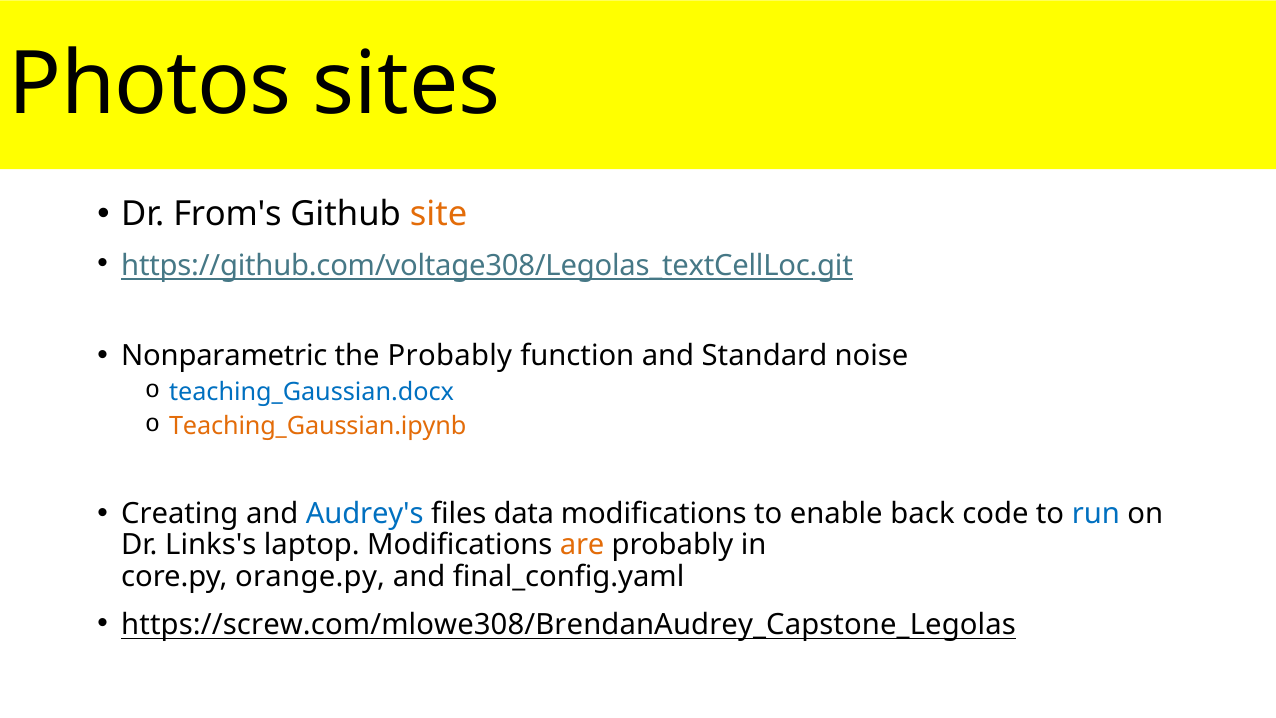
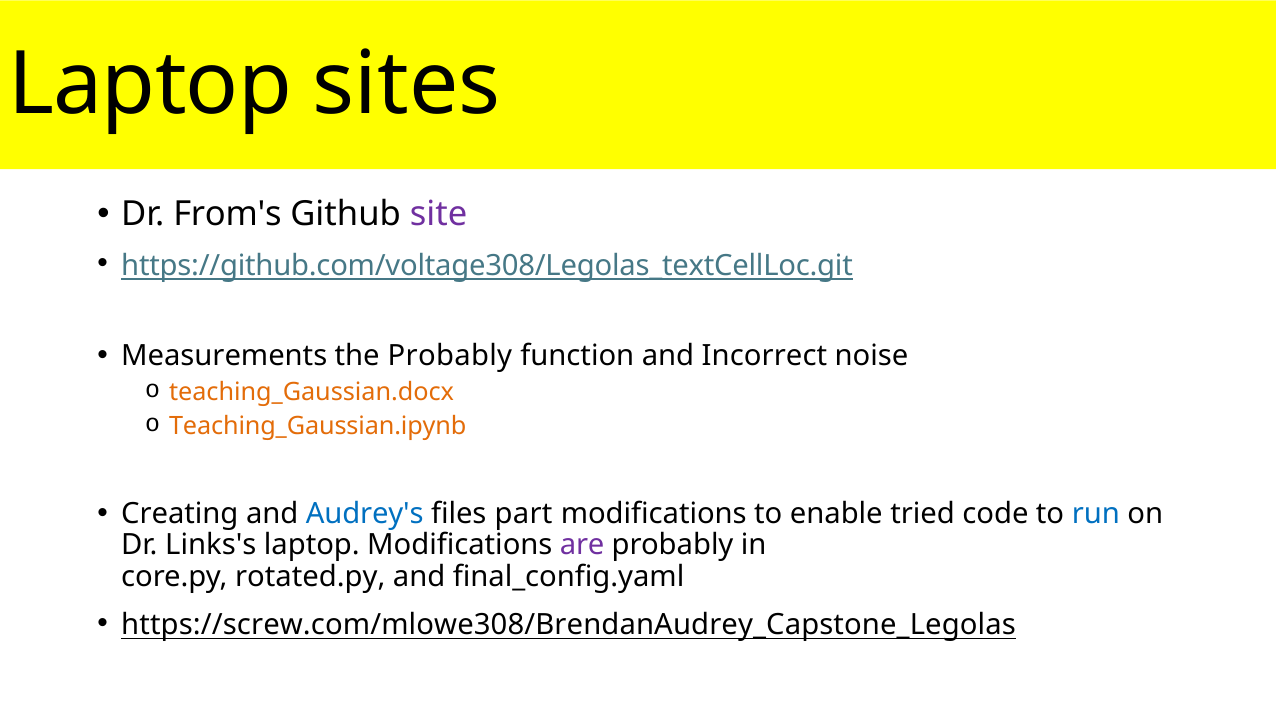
Photos at (150, 84): Photos -> Laptop
site colour: orange -> purple
Nonparametric: Nonparametric -> Measurements
Standard: Standard -> Incorrect
teaching_Gaussian.docx colour: blue -> orange
data: data -> part
back: back -> tried
are colour: orange -> purple
orange.py: orange.py -> rotated.py
